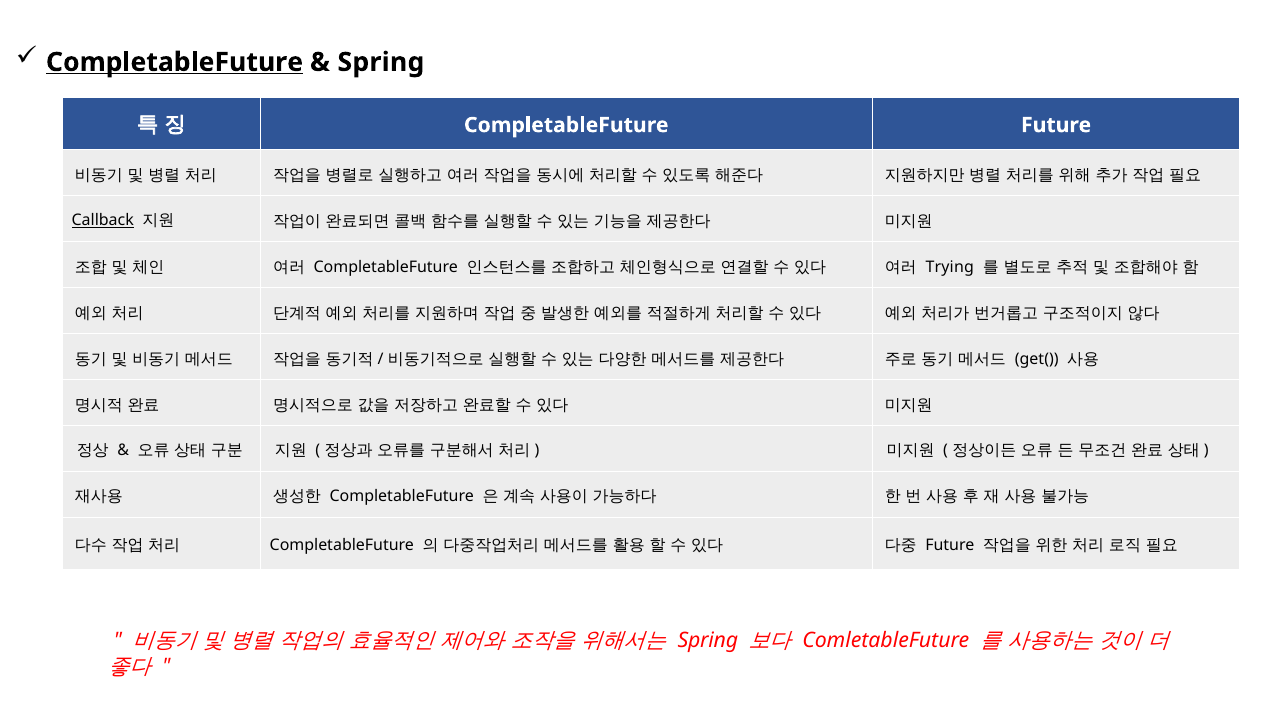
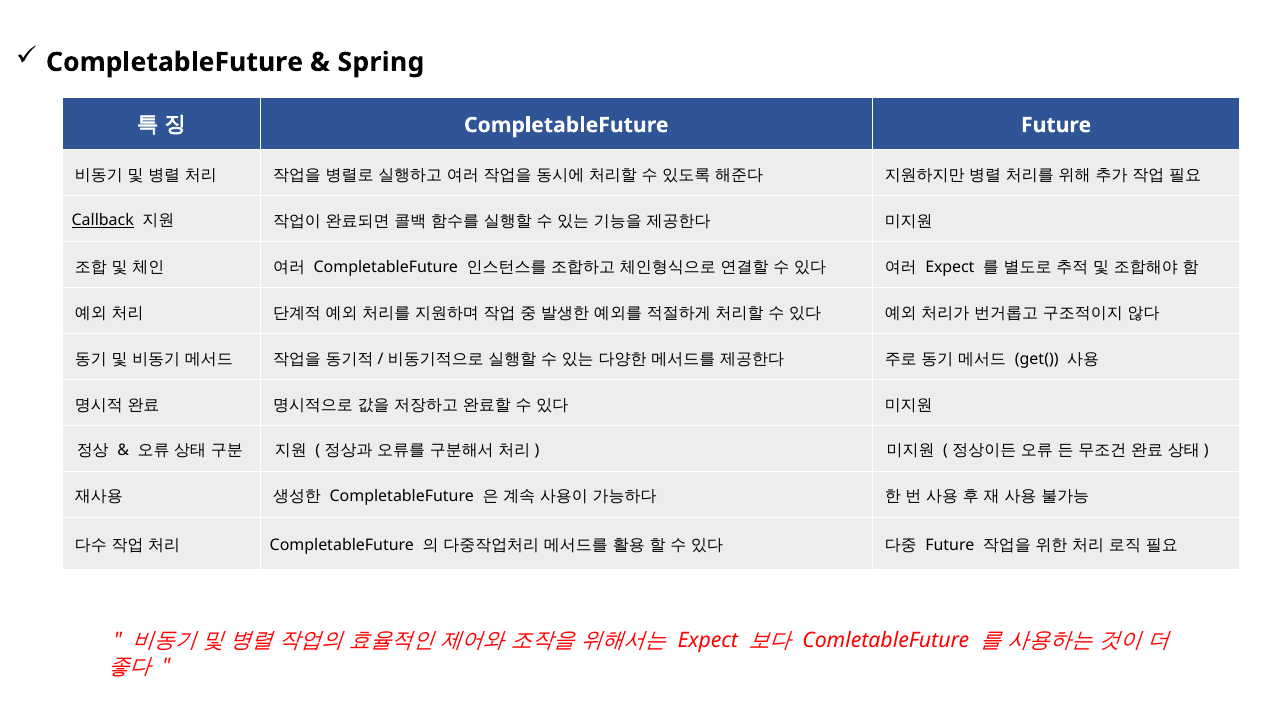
CompletableFuture at (174, 62) underline: present -> none
Trying at (950, 267): Trying -> Expect
Spring at (708, 641): Spring -> Expect
